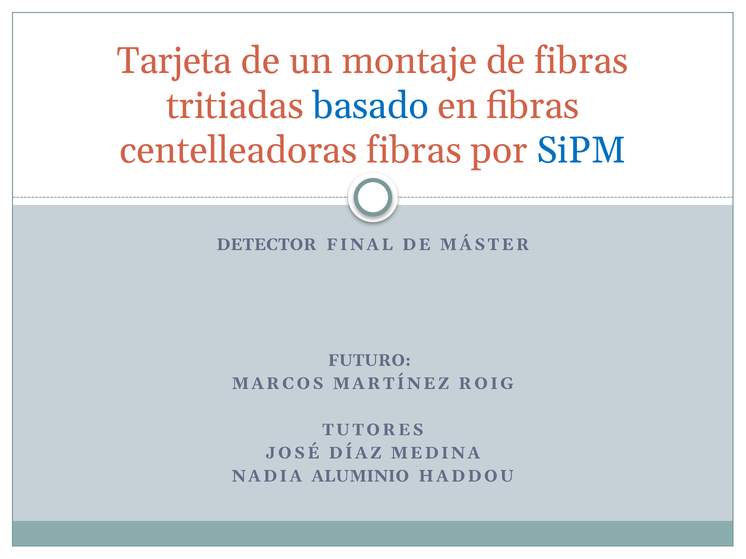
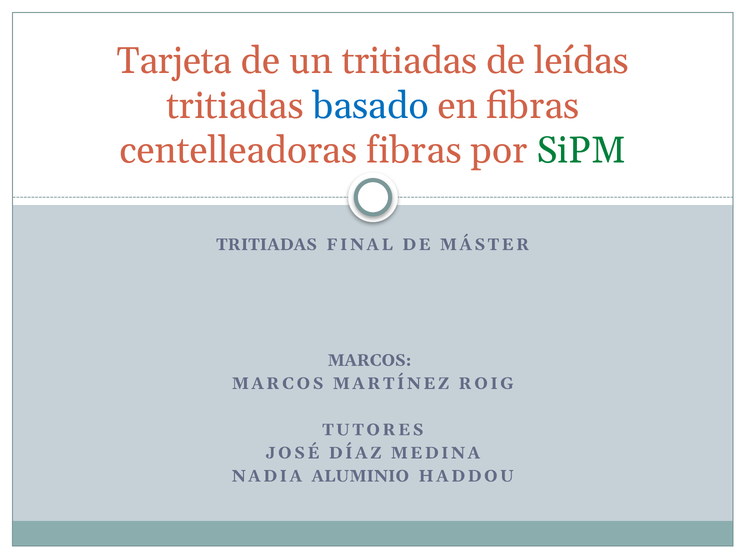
un montaje: montaje -> tritiadas
de fibras: fibras -> leídas
SiPM colour: blue -> green
DETECTOR at (267, 245): DETECTOR -> TRITIADAS
FUTURO at (370, 361): FUTURO -> MARCOS
